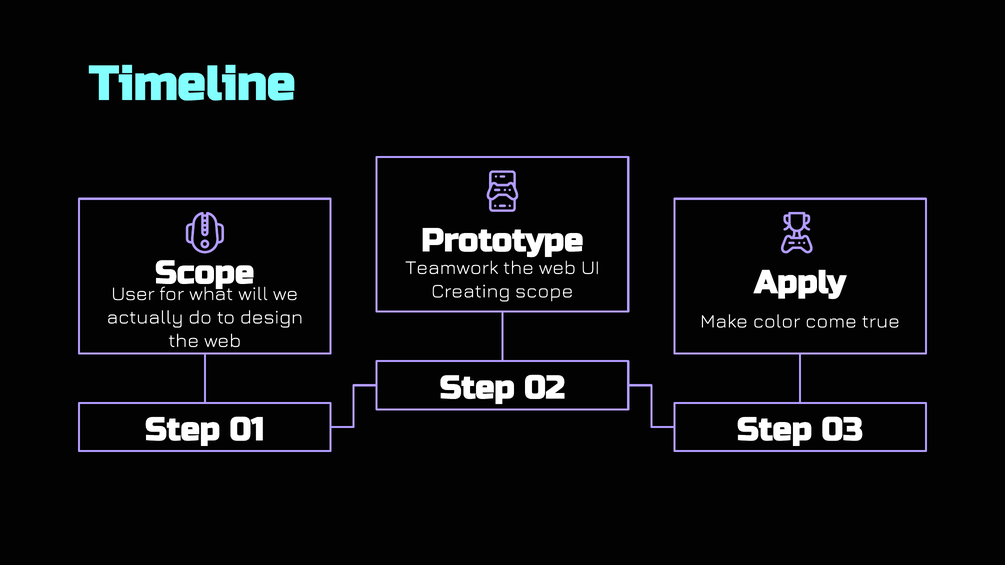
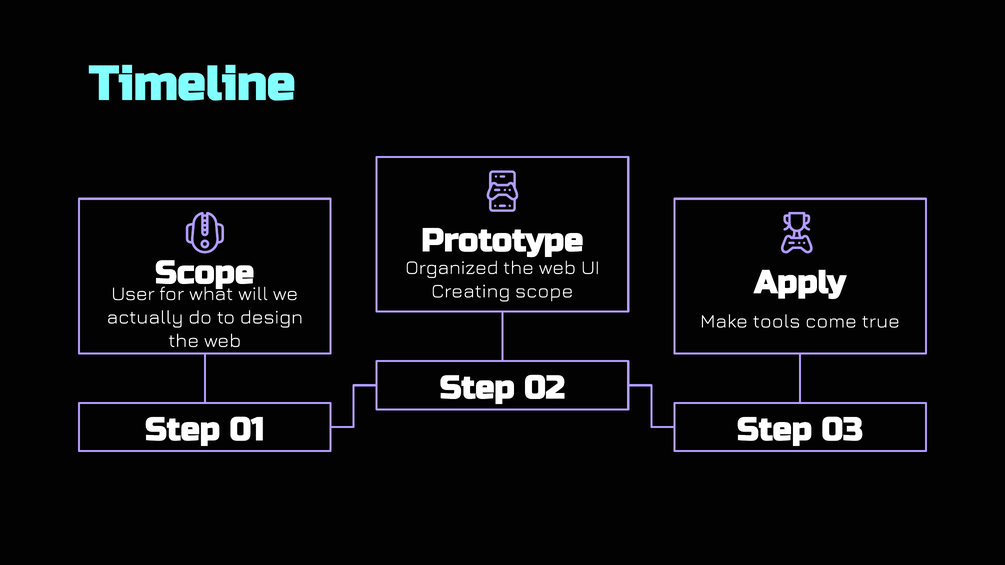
Teamwork: Teamwork -> Organized
color: color -> tools
